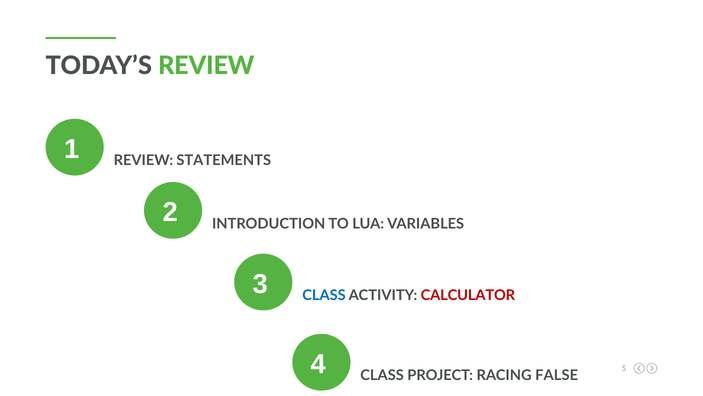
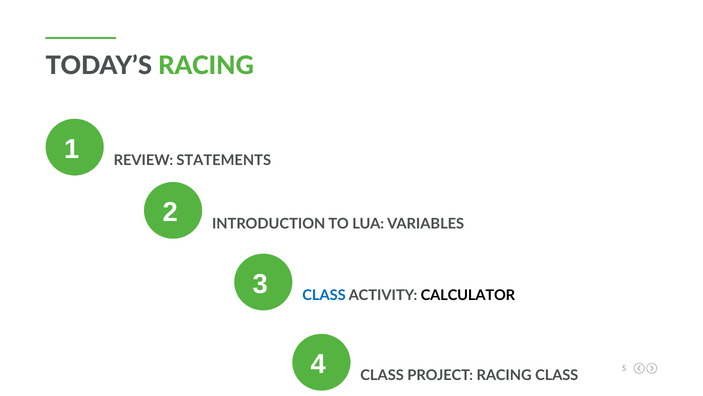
TODAY’S REVIEW: REVIEW -> RACING
CALCULATOR colour: red -> black
RACING FALSE: FALSE -> CLASS
